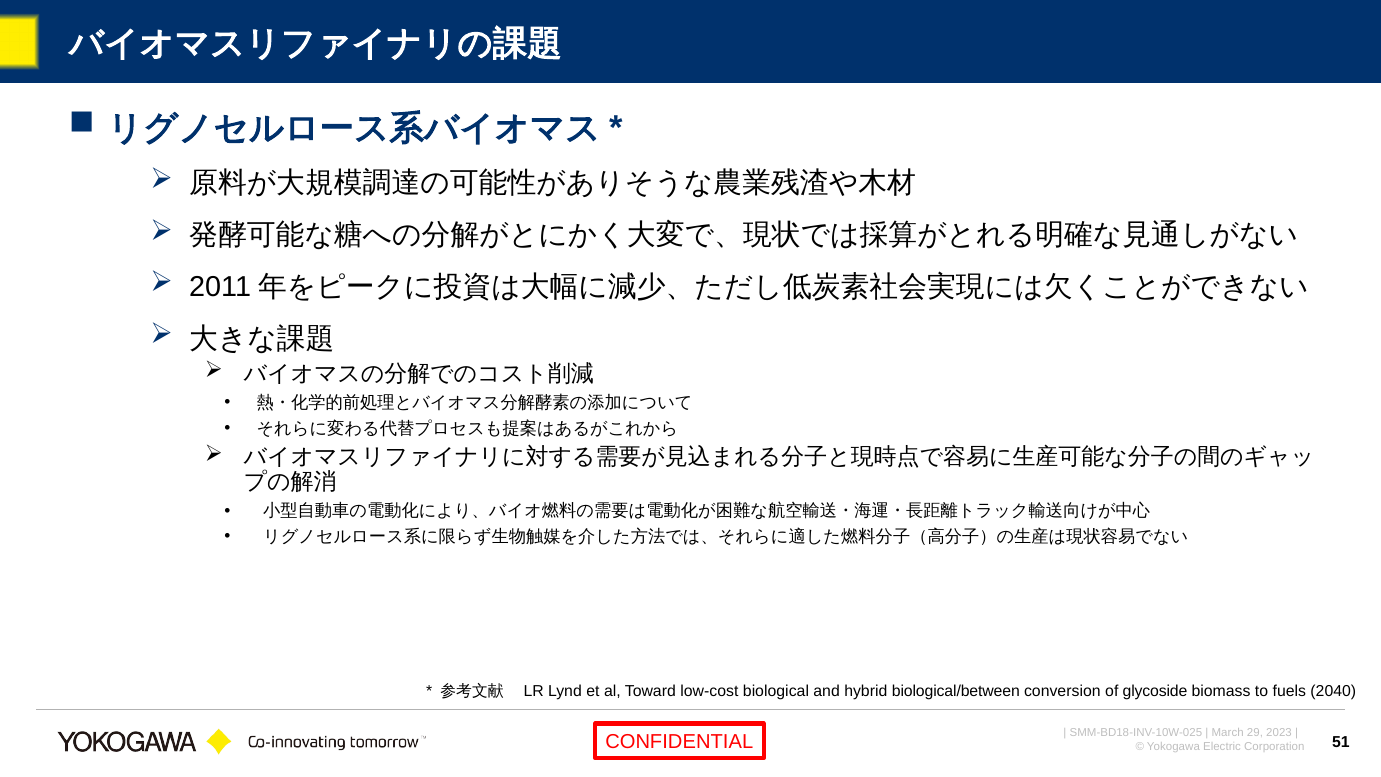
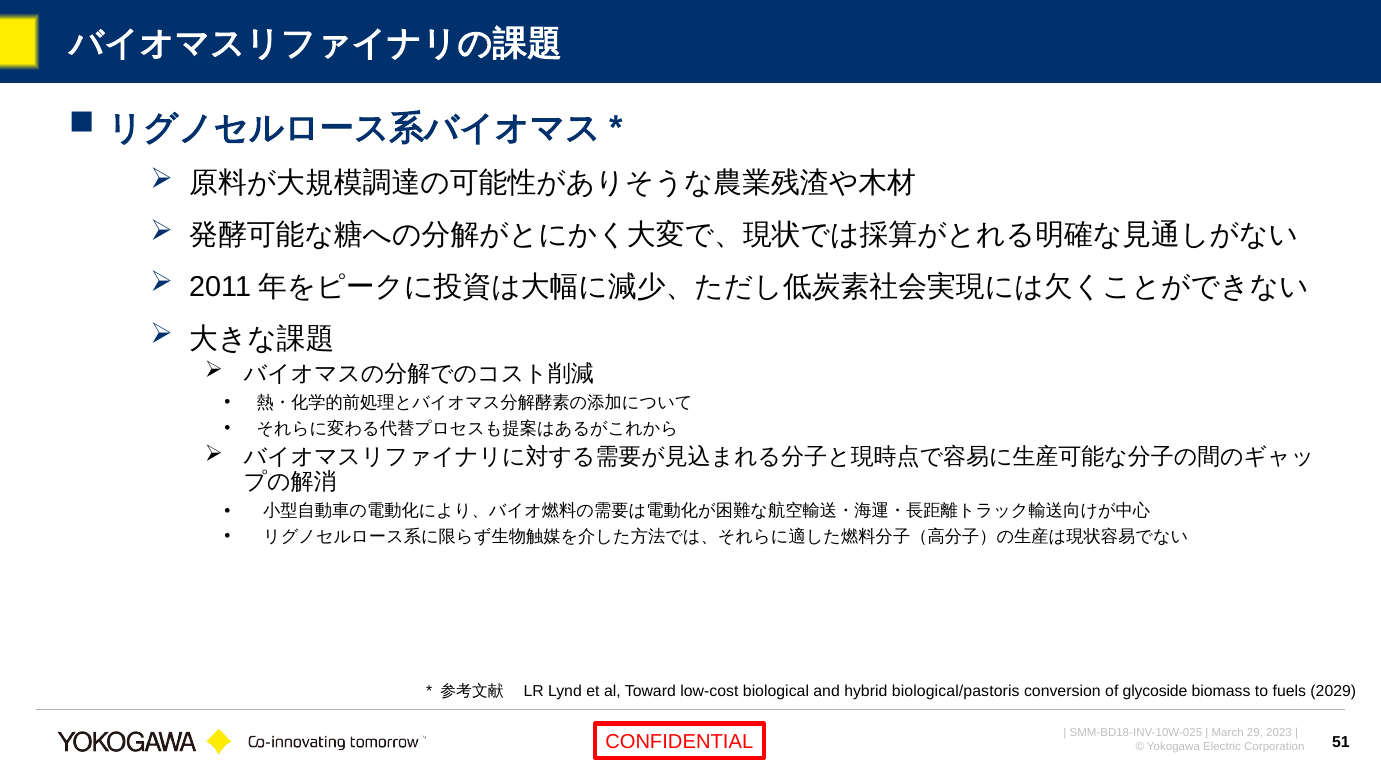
biological/between: biological/between -> biological/pastoris
2040: 2040 -> 2029
